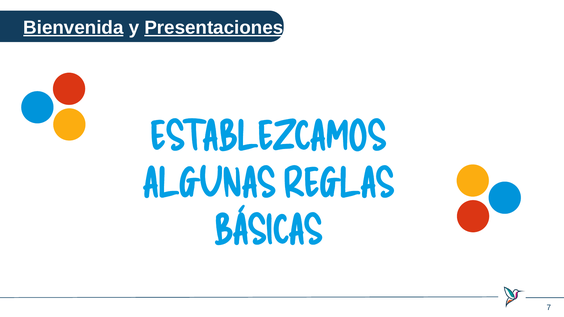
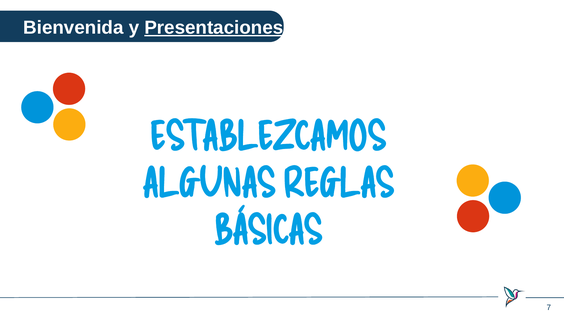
Bienvenida underline: present -> none
